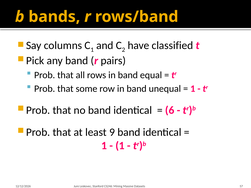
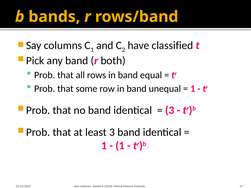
pairs: pairs -> both
6 at (170, 110): 6 -> 3
least 9: 9 -> 3
